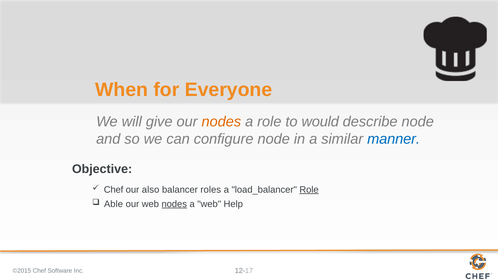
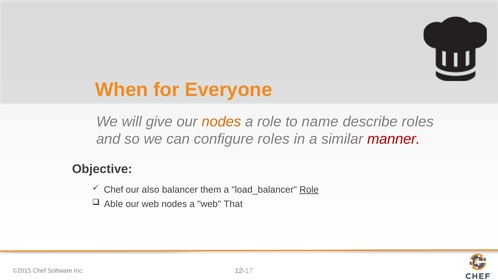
would: would -> name
describe node: node -> roles
configure node: node -> roles
manner colour: blue -> red
roles: roles -> them
nodes at (174, 204) underline: present -> none
Help: Help -> That
